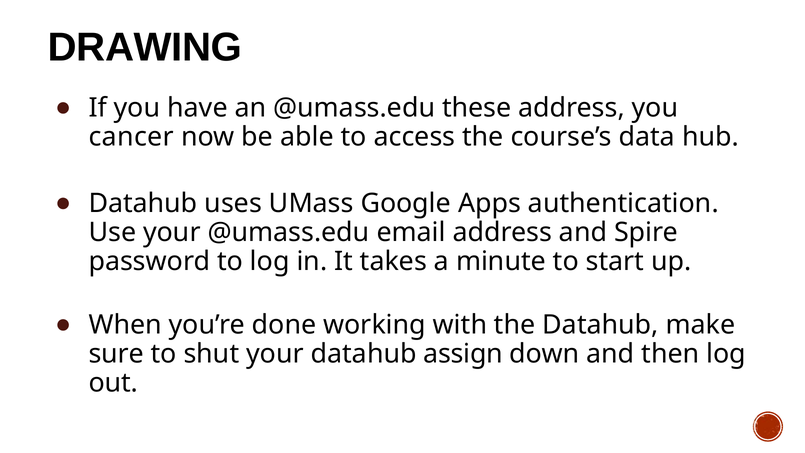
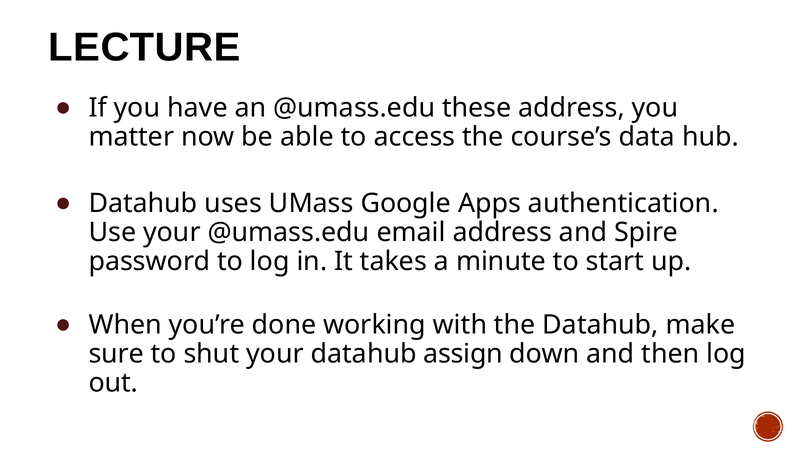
DRAWING: DRAWING -> LECTURE
cancer: cancer -> matter
